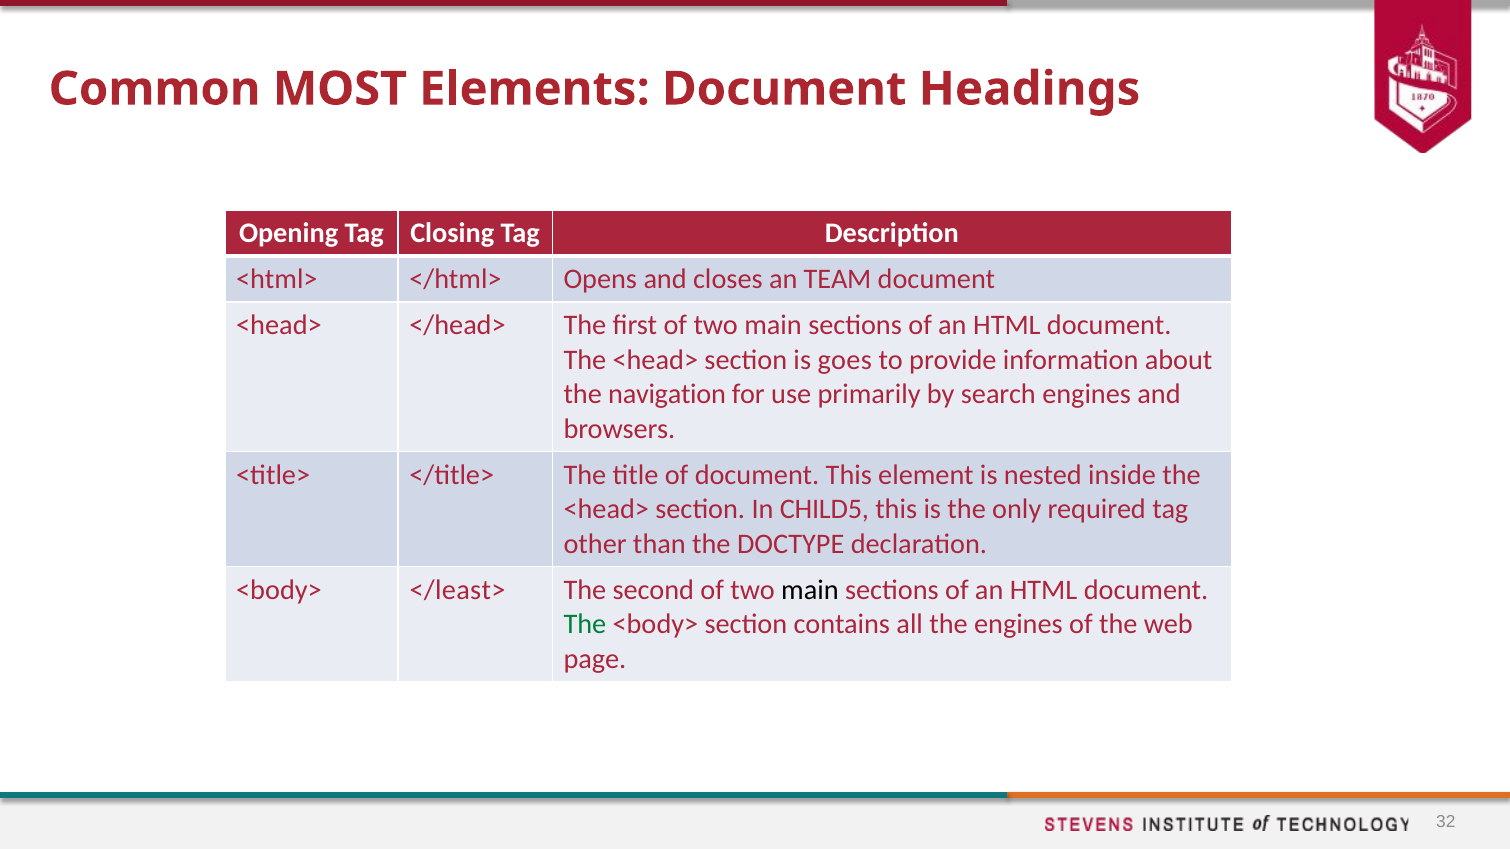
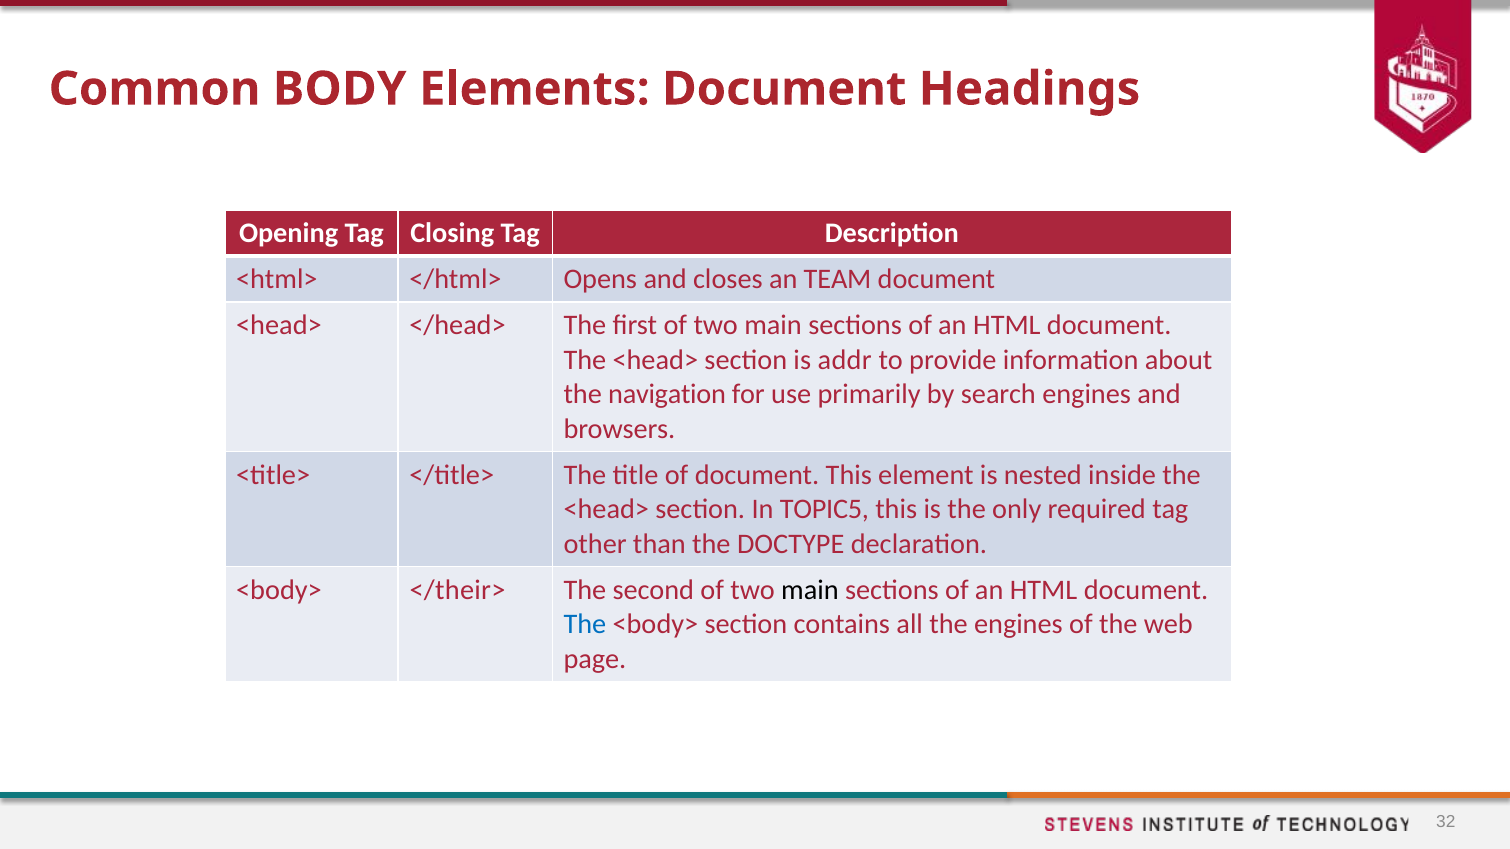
MOST: MOST -> BODY
goes: goes -> addr
CHILD5: CHILD5 -> TOPIC5
</least>: </least> -> </their>
The at (585, 625) colour: green -> blue
